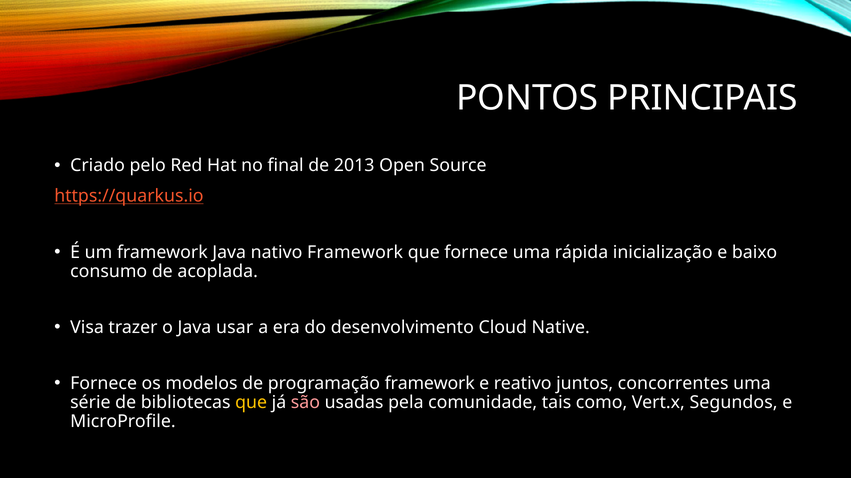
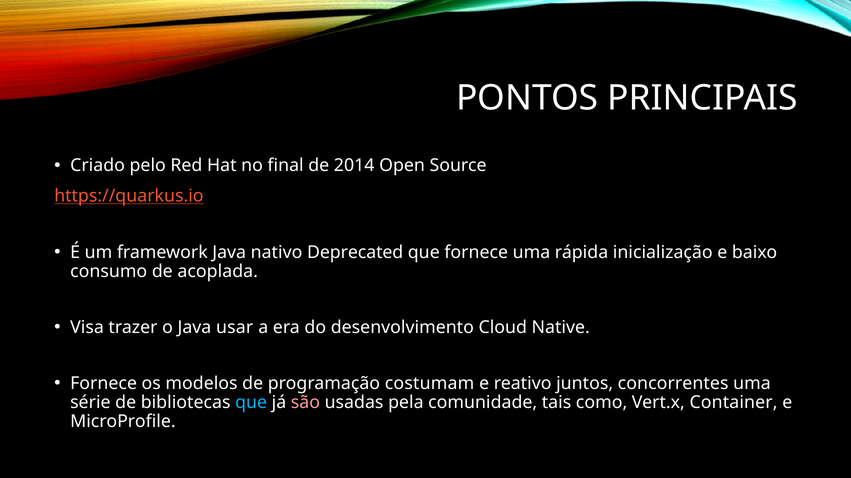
2013: 2013 -> 2014
nativo Framework: Framework -> Deprecated
programação framework: framework -> costumam
que at (251, 403) colour: yellow -> light blue
Segundos: Segundos -> Container
